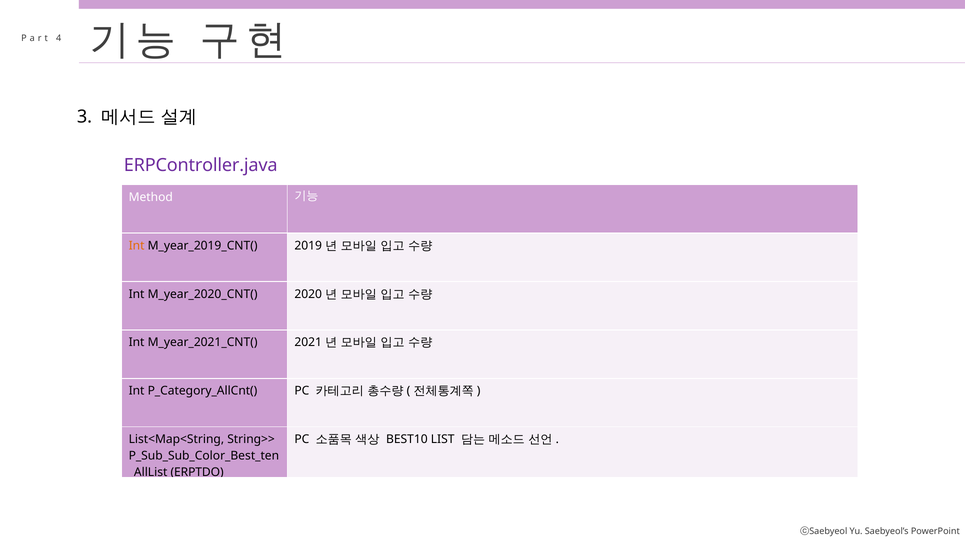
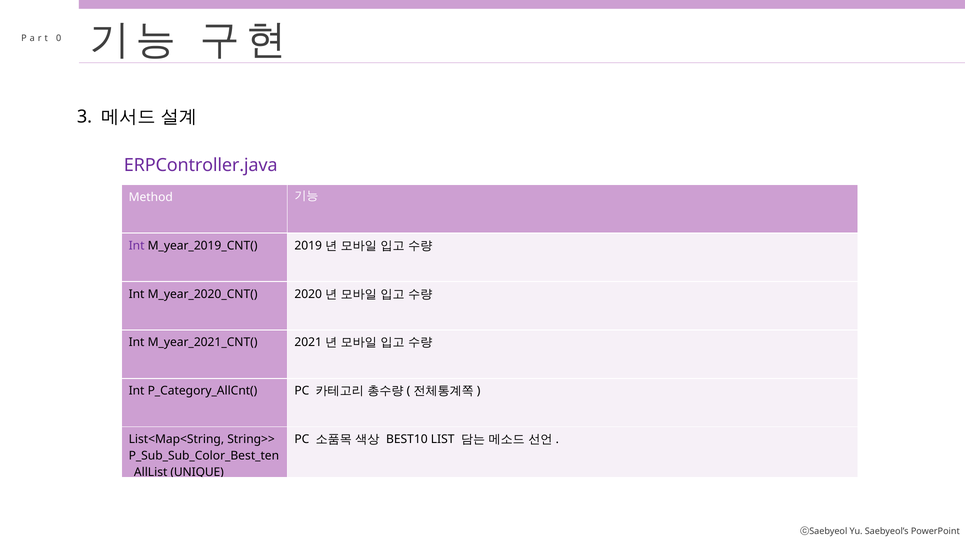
4: 4 -> 0
Int at (137, 246) colour: orange -> purple
ERPTDO: ERPTDO -> UNIQUE
